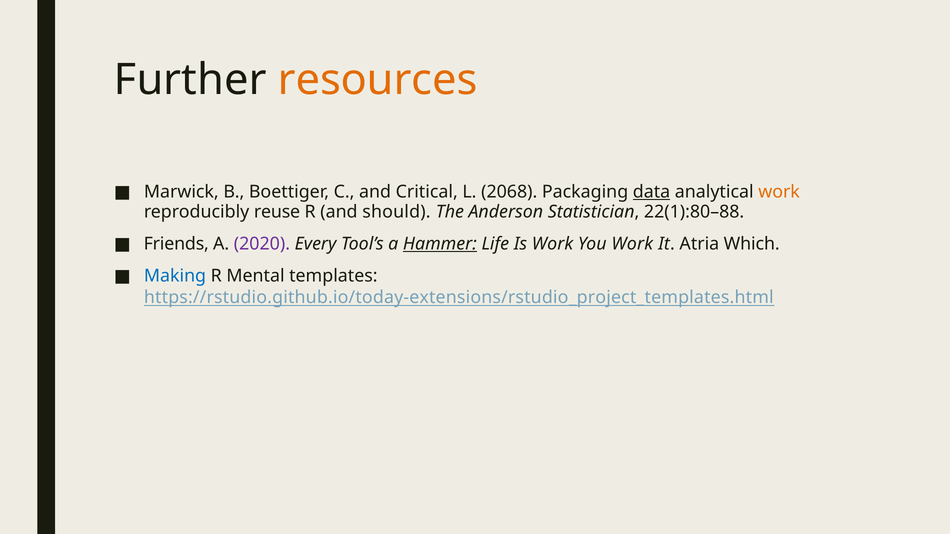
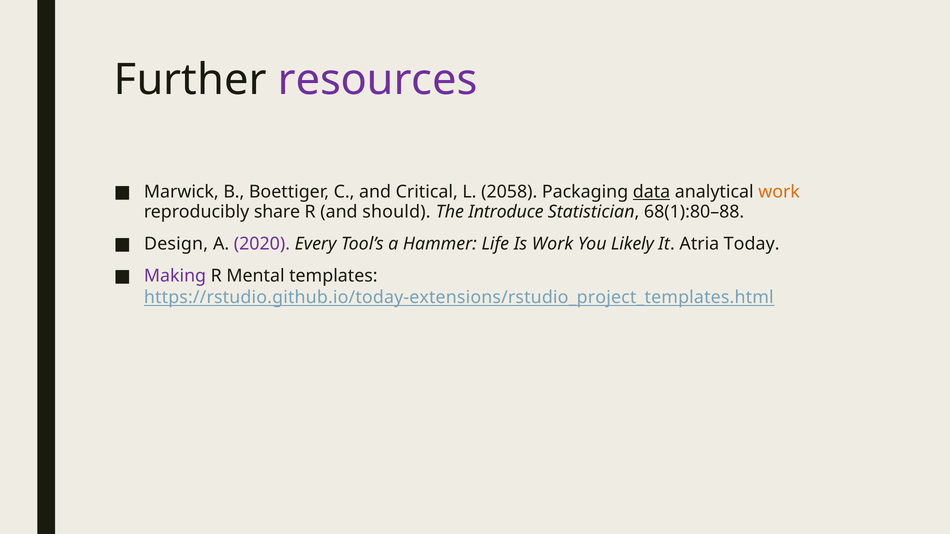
resources colour: orange -> purple
2068: 2068 -> 2058
reuse: reuse -> share
Anderson: Anderson -> Introduce
22(1):80–88: 22(1):80–88 -> 68(1):80–88
Friends: Friends -> Design
Hammer underline: present -> none
You Work: Work -> Likely
Which: Which -> Today
Making colour: blue -> purple
